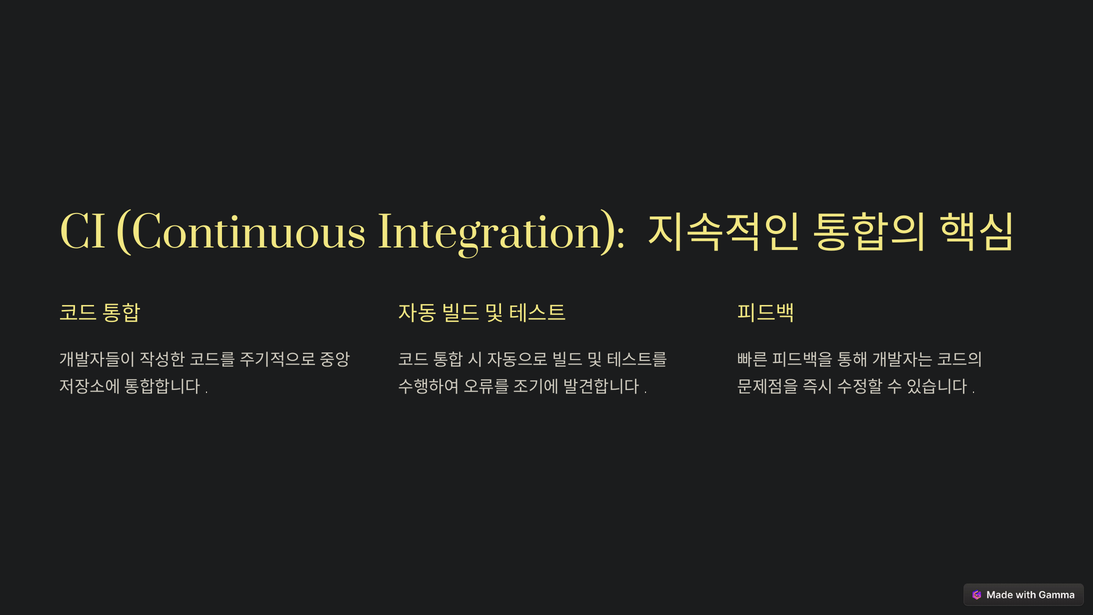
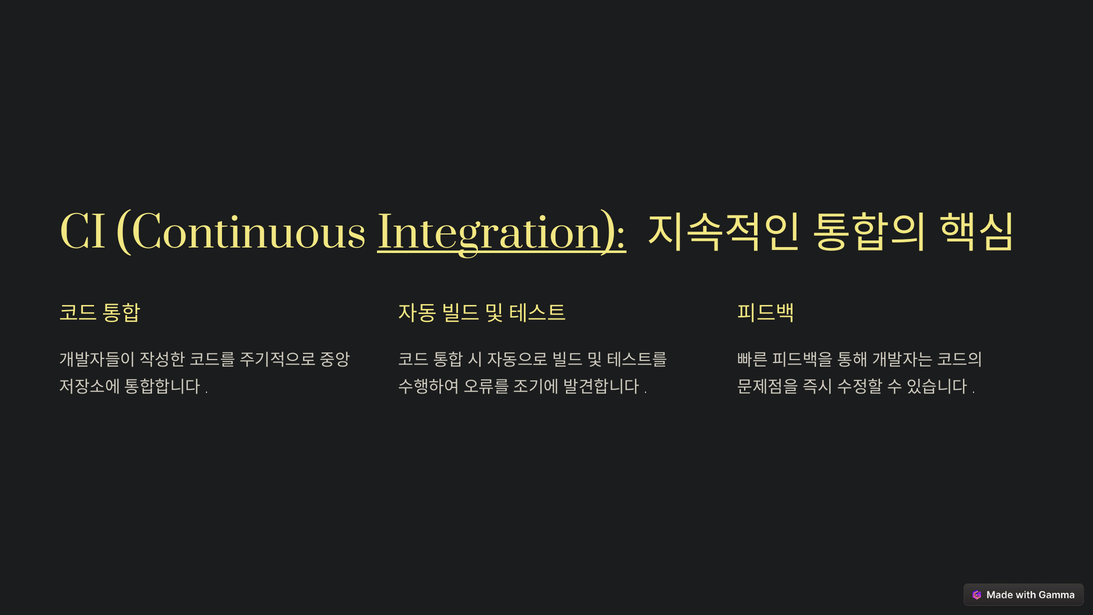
Integration underline: none -> present
